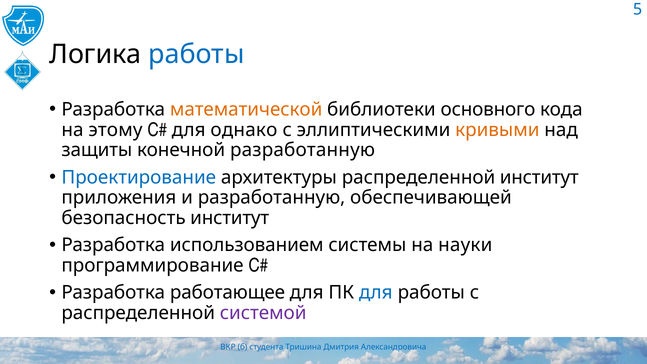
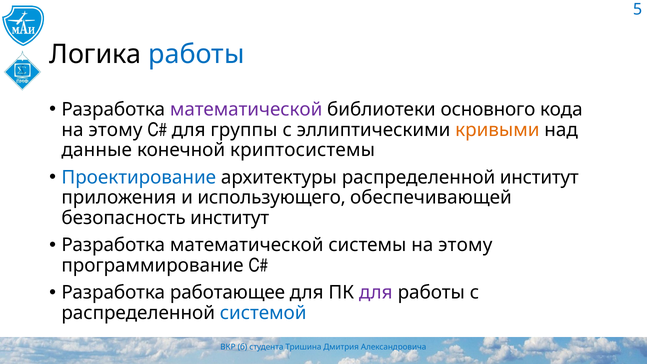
математической at (246, 109) colour: orange -> purple
однако: однако -> группы
защиты: защиты -> данные
конечной разработанную: разработанную -> криптосистемы
и разработанную: разработанную -> использующего
использованием at (247, 245): использованием -> математической
системы на науки: науки -> этому
для at (376, 293) colour: blue -> purple
системой colour: purple -> blue
